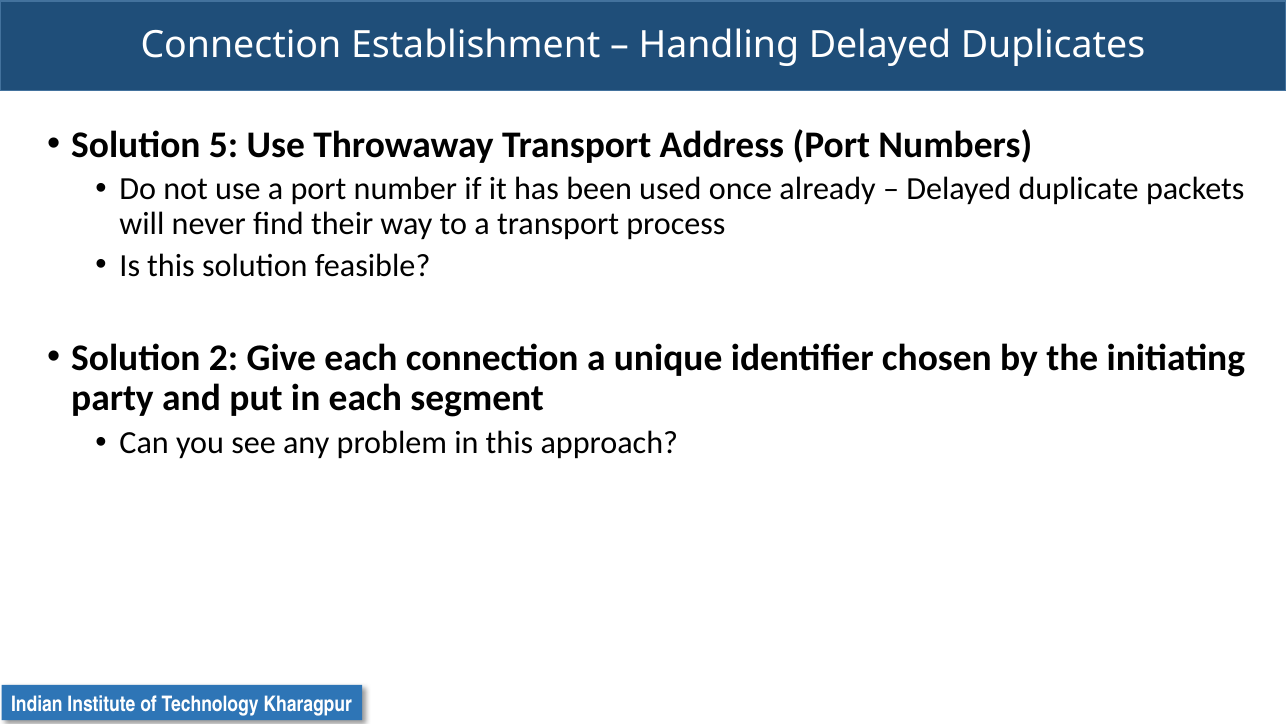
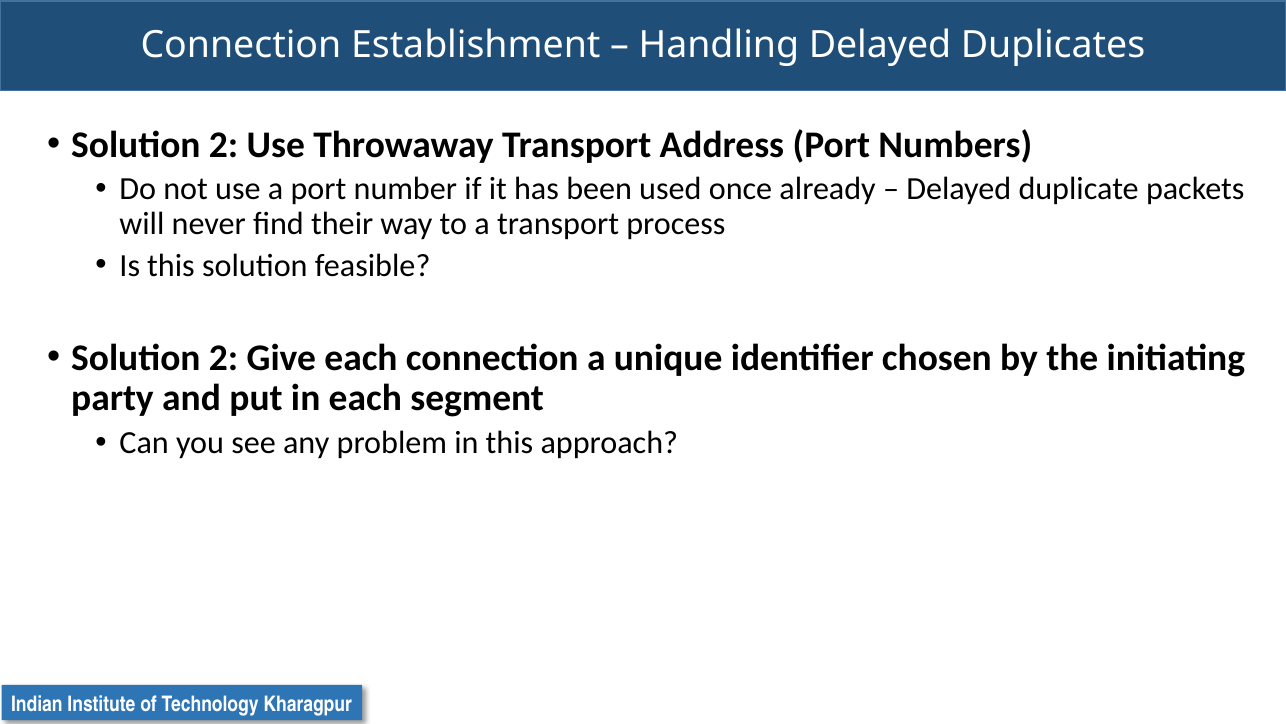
5 at (224, 145): 5 -> 2
